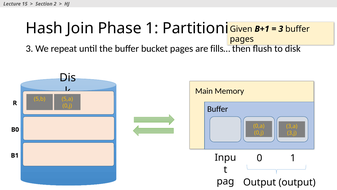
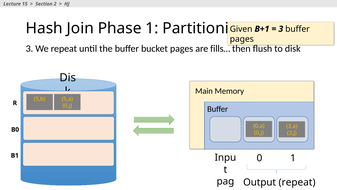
Output output: output -> repeat
